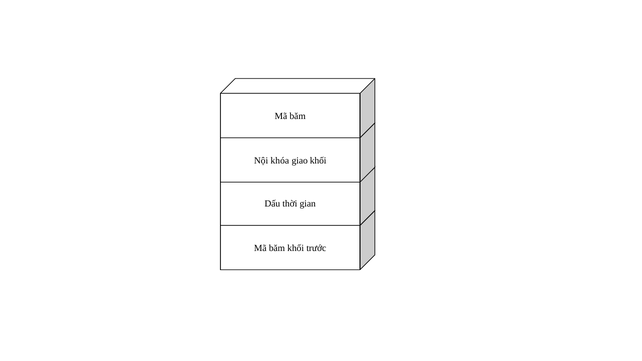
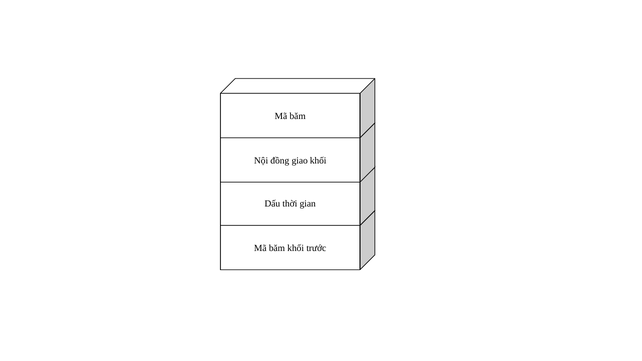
khóa: khóa -> đồng
